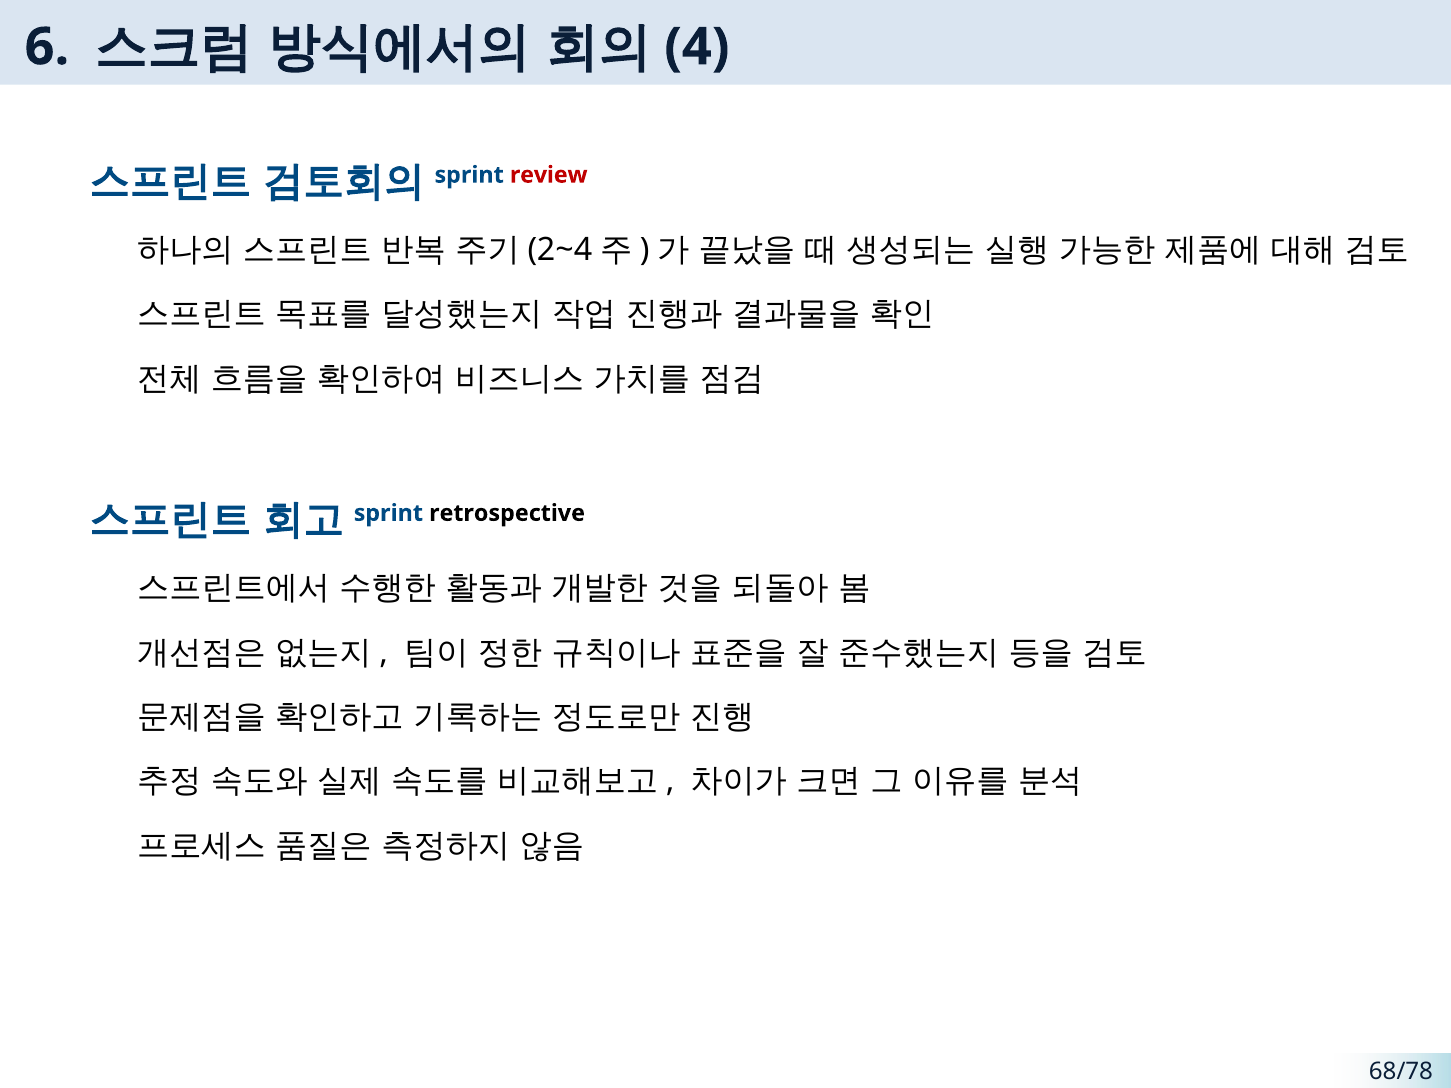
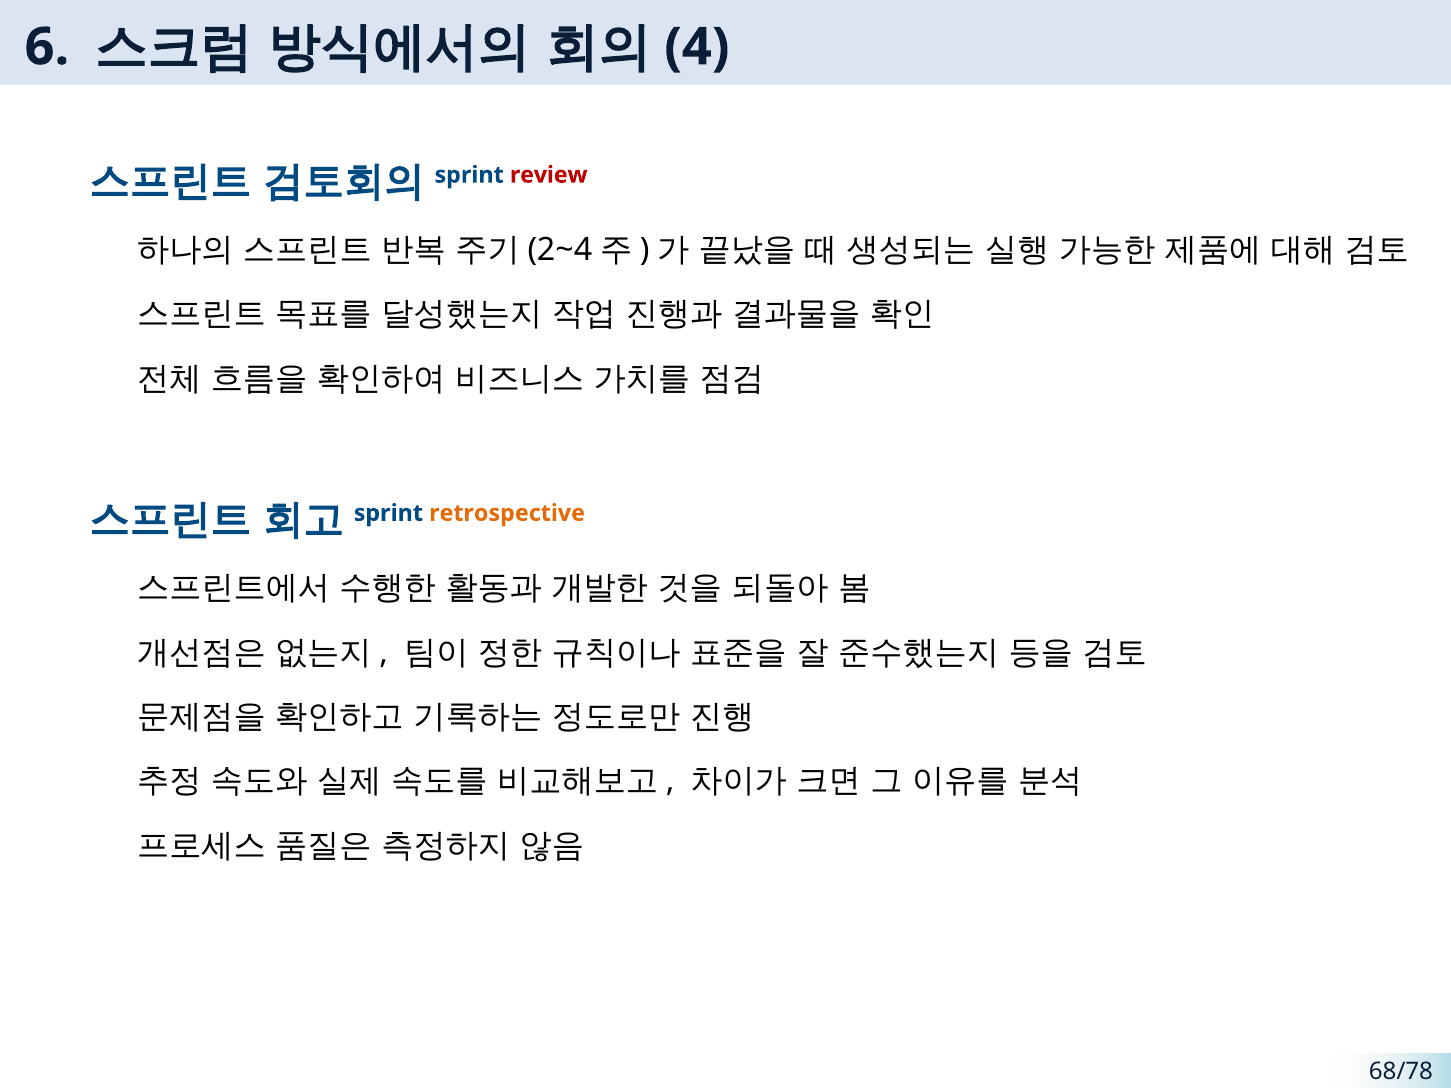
retrospective colour: black -> orange
